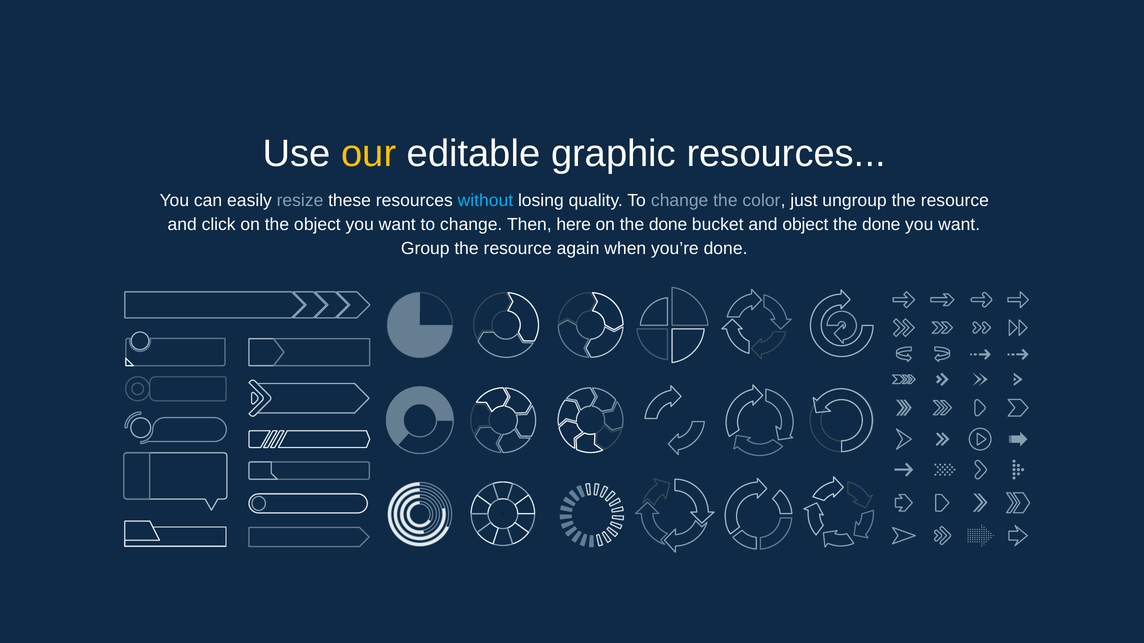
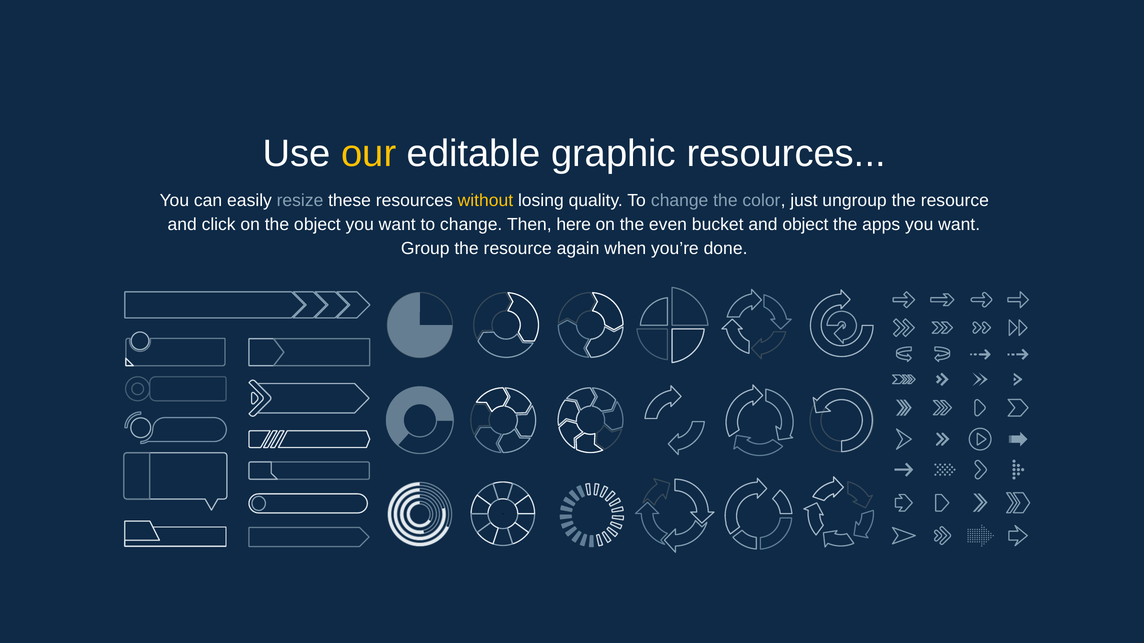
without colour: light blue -> yellow
on the done: done -> even
done at (881, 225): done -> apps
